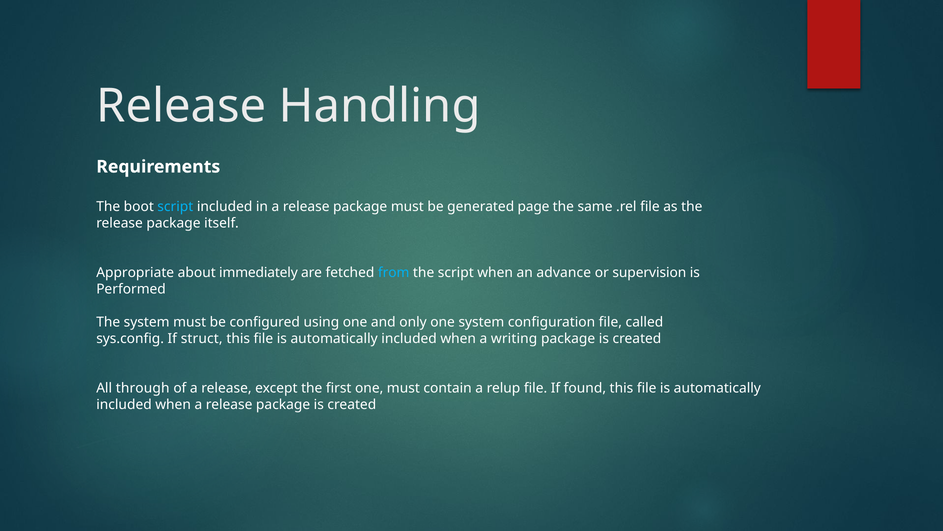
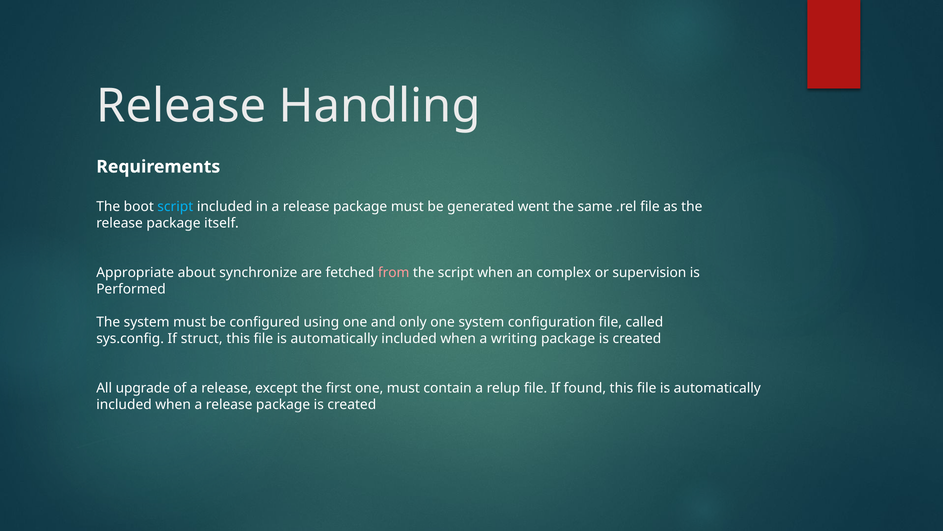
page: page -> went
immediately: immediately -> synchronize
from colour: light blue -> pink
advance: advance -> complex
through: through -> upgrade
